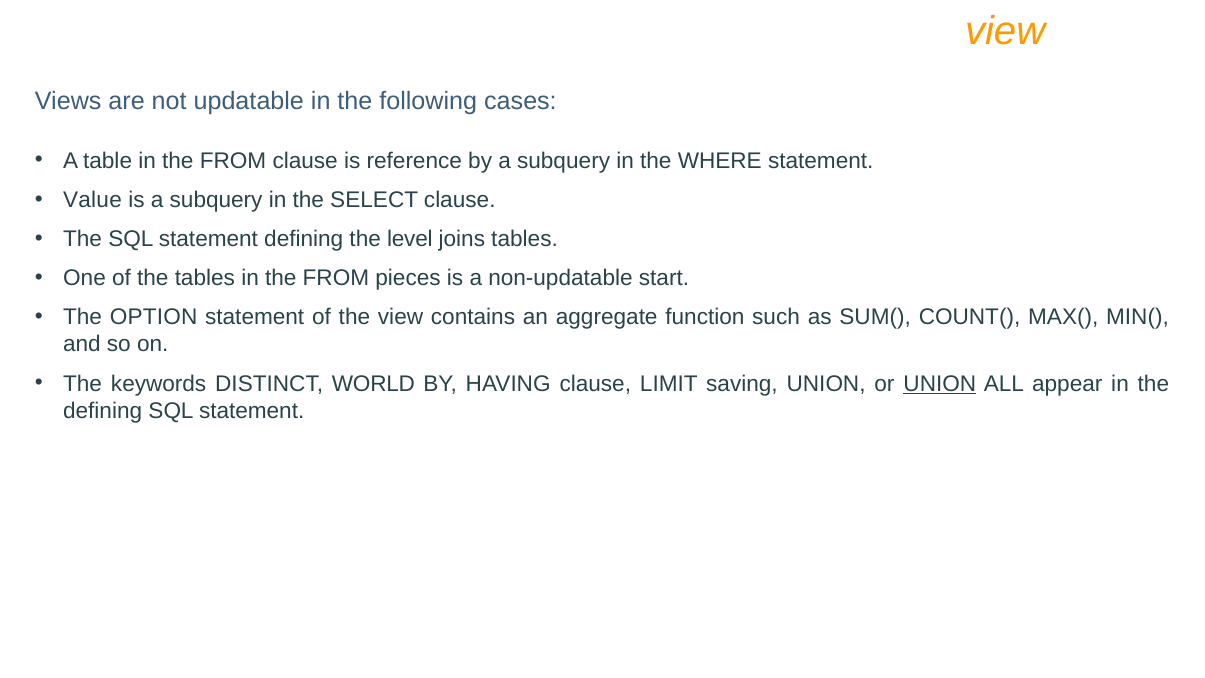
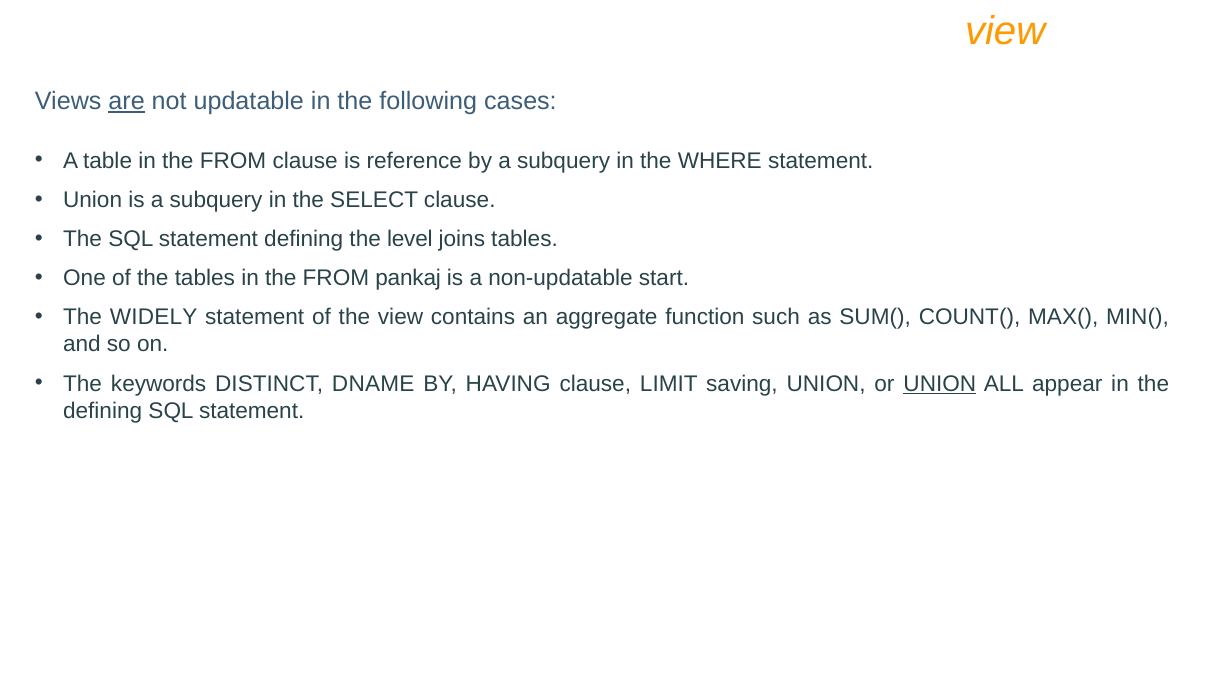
are underline: none -> present
Value at (93, 200): Value -> Union
pieces: pieces -> pankaj
OPTION: OPTION -> WIDELY
WORLD: WORLD -> DNAME
